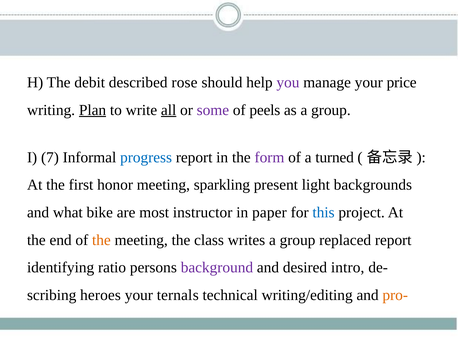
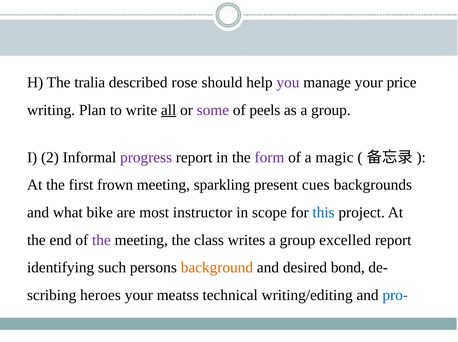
debit: debit -> tralia
Plan underline: present -> none
7: 7 -> 2
progress colour: blue -> purple
turned: turned -> magic
honor: honor -> frown
light: light -> cues
paper: paper -> scope
the at (101, 240) colour: orange -> purple
replaced: replaced -> excelled
ratio: ratio -> such
background colour: purple -> orange
intro: intro -> bond
ternal: ternal -> meats
pro- colour: orange -> blue
